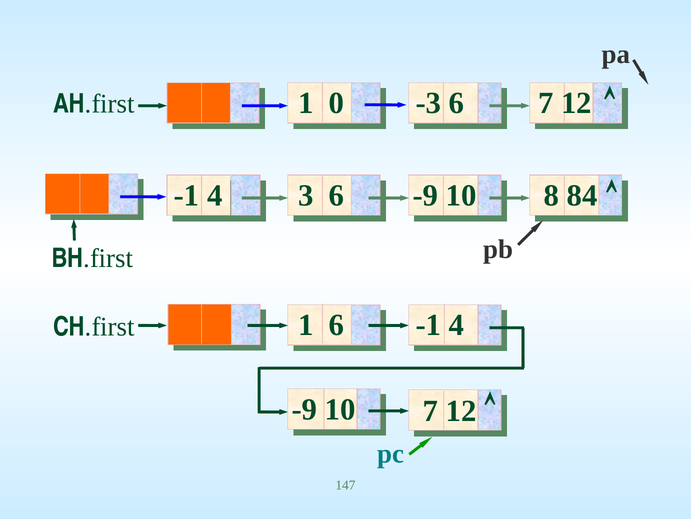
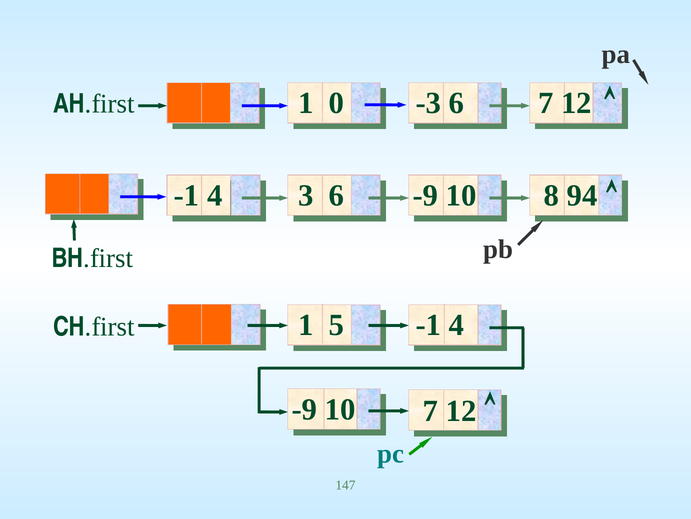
84: 84 -> 94
1 6: 6 -> 5
